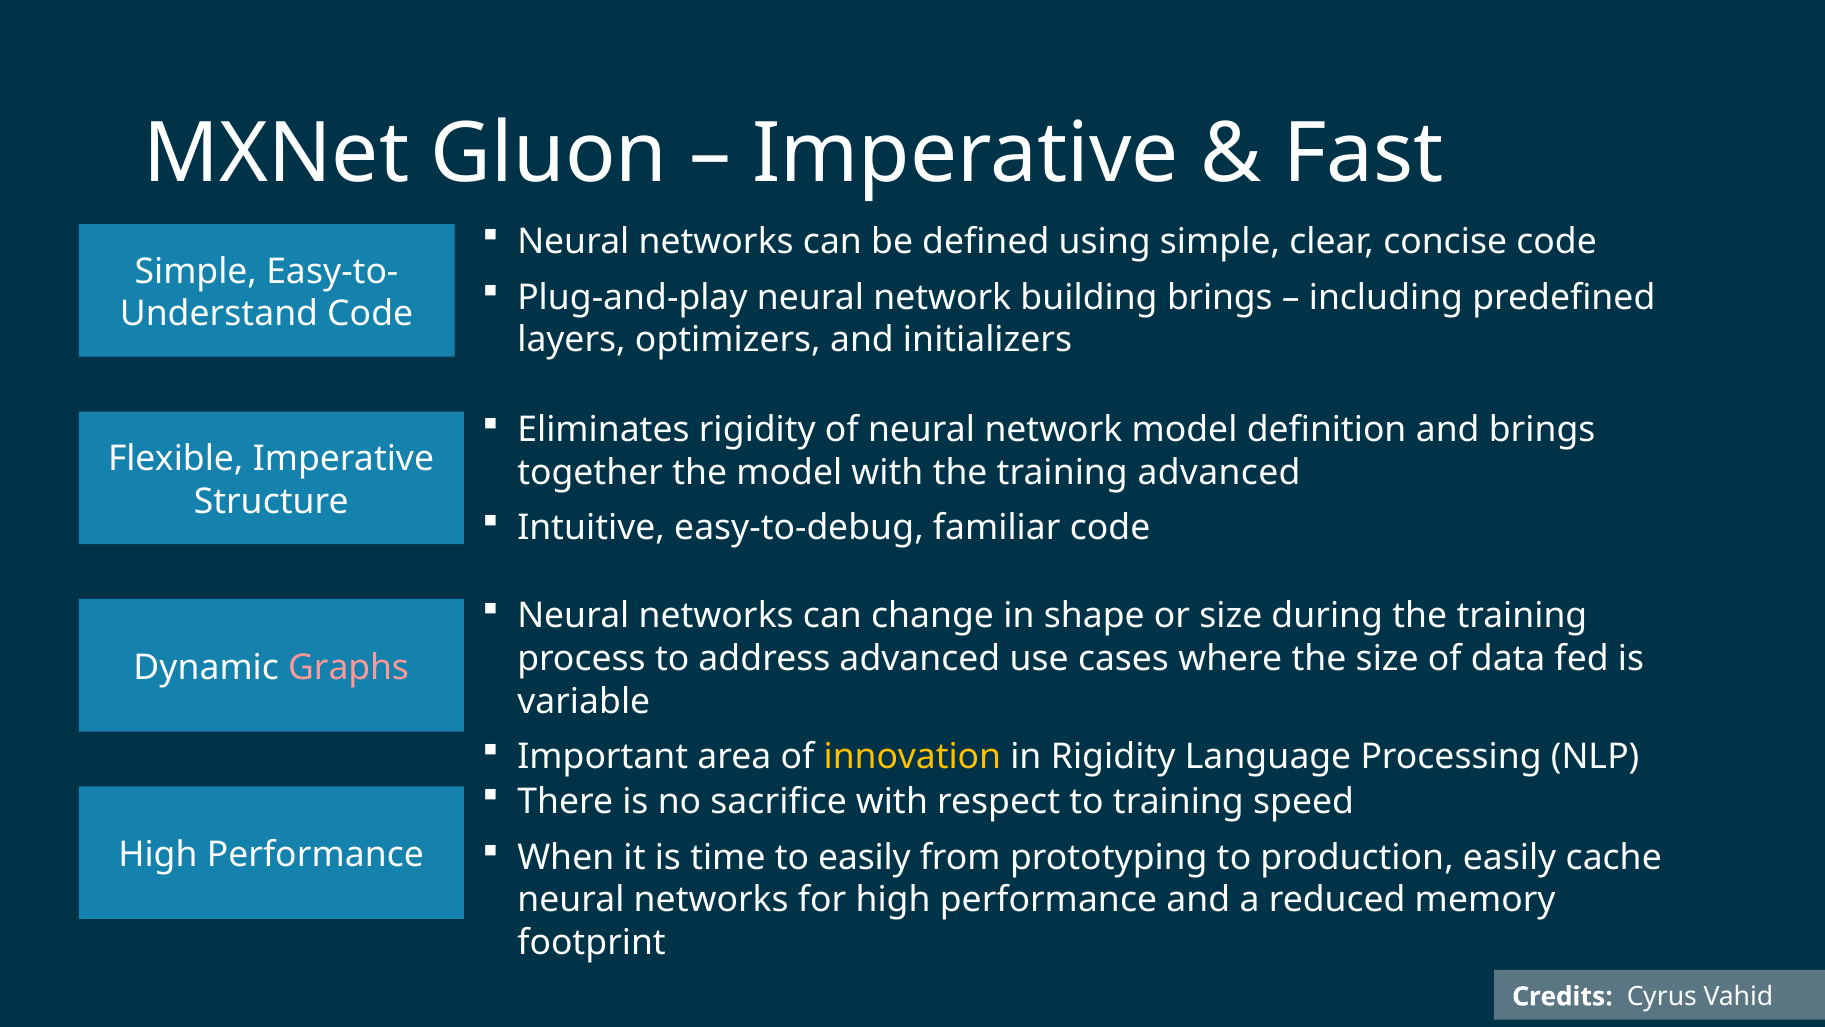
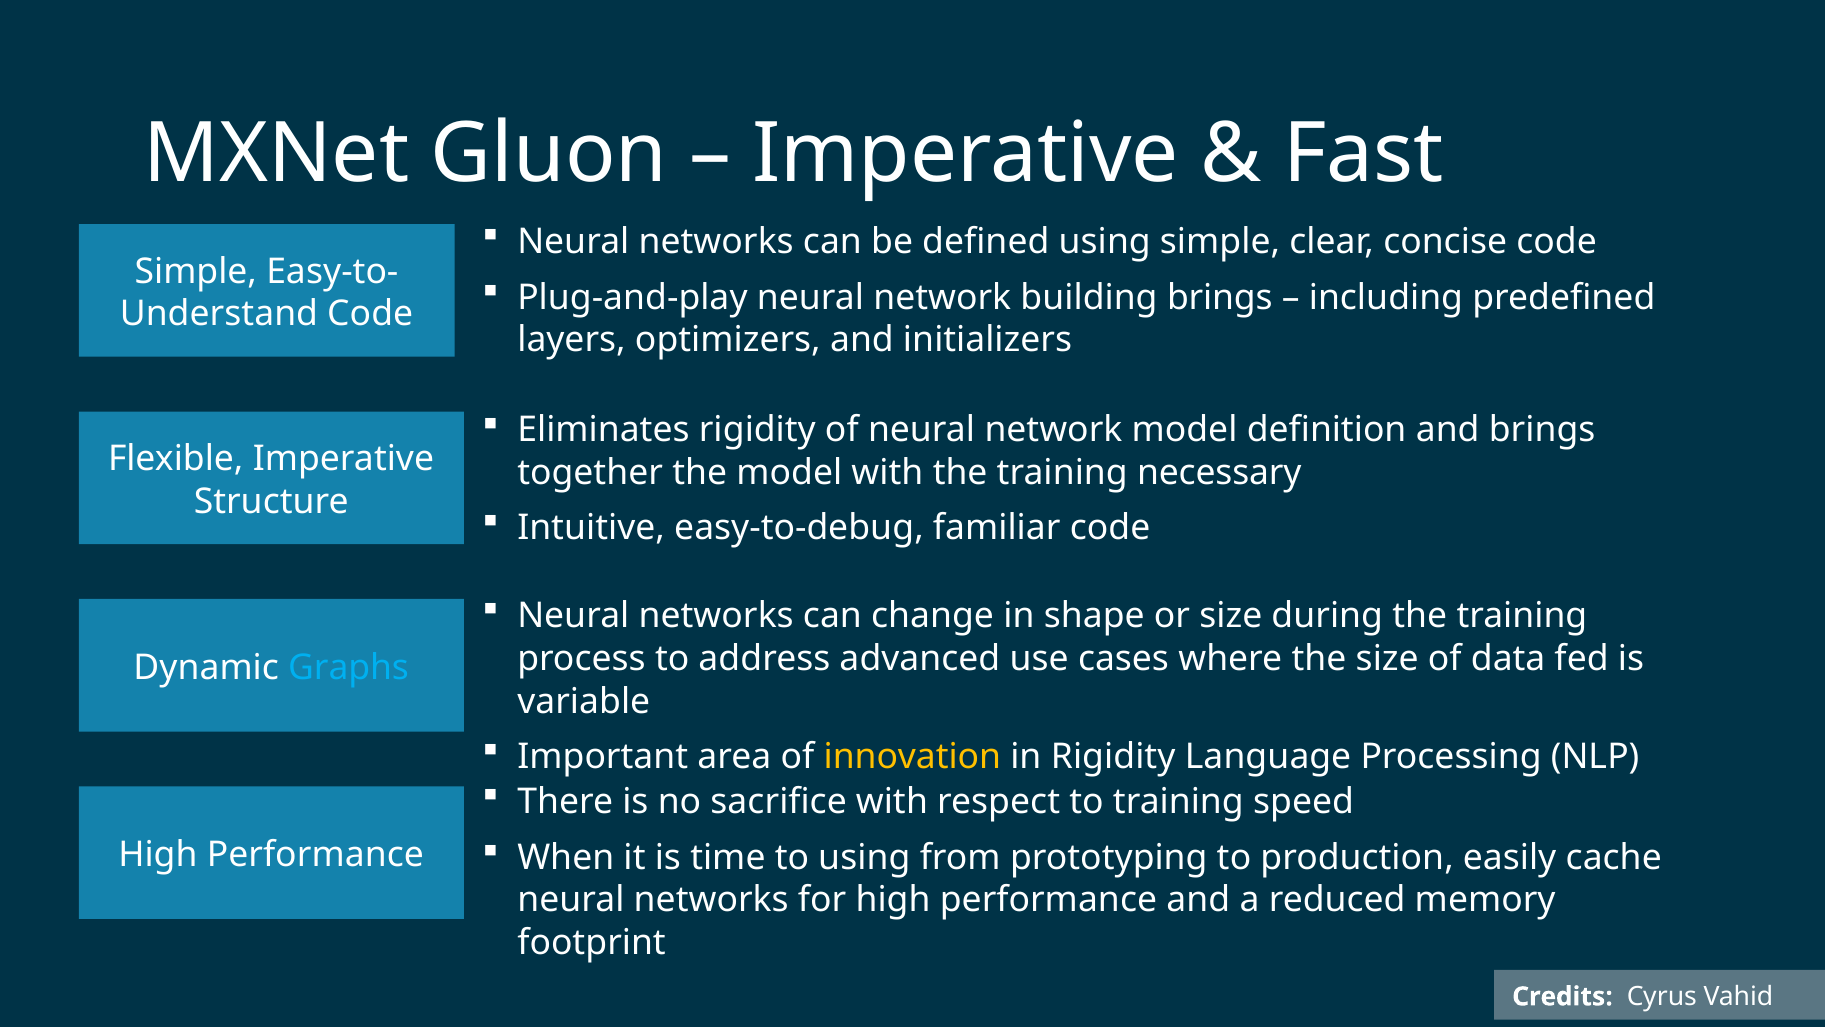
training advanced: advanced -> necessary
Graphs colour: pink -> light blue
to easily: easily -> using
